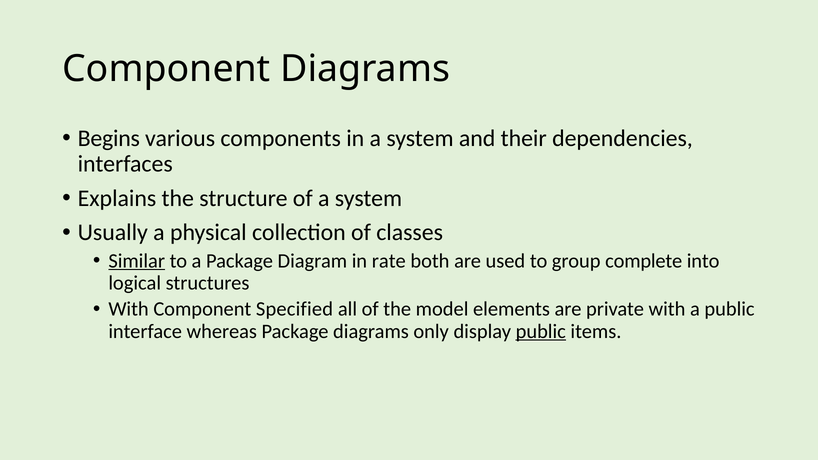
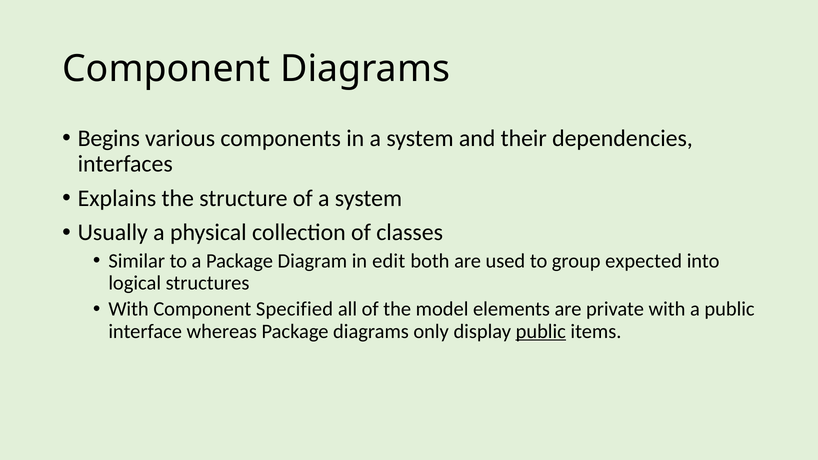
Similar underline: present -> none
rate: rate -> edit
complete: complete -> expected
